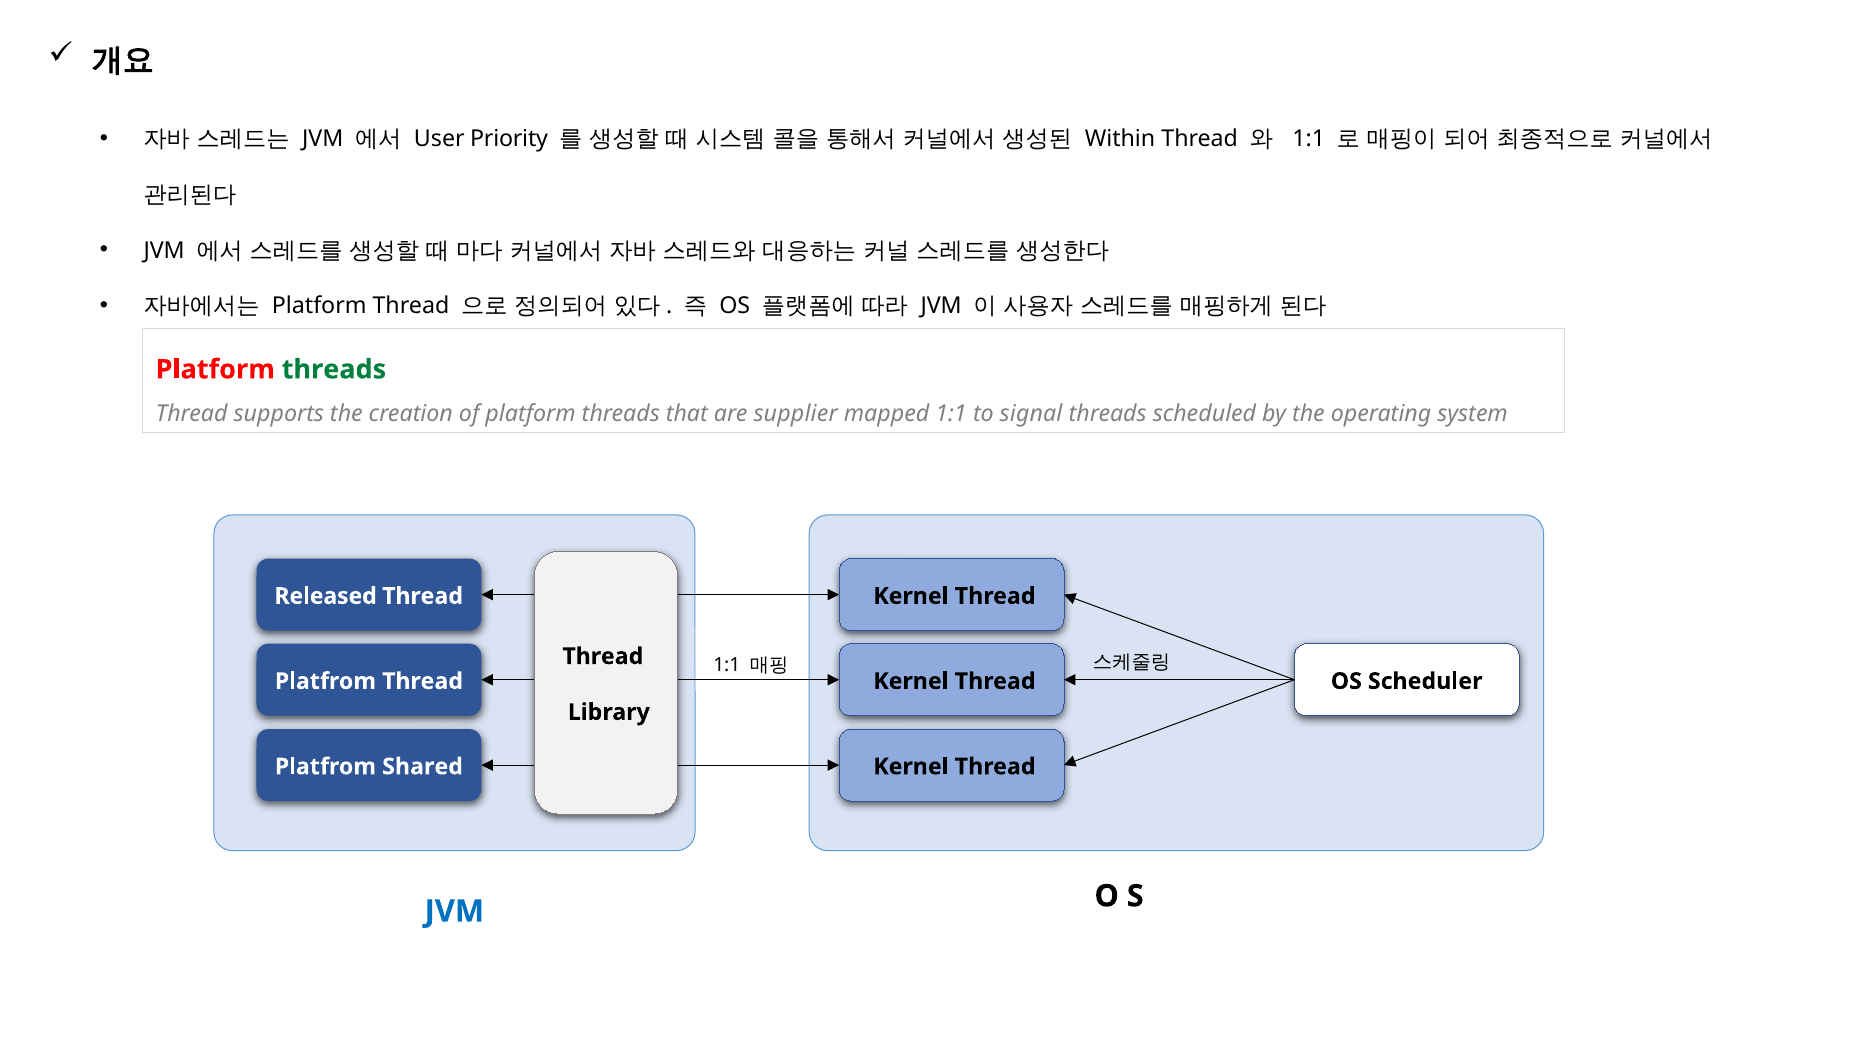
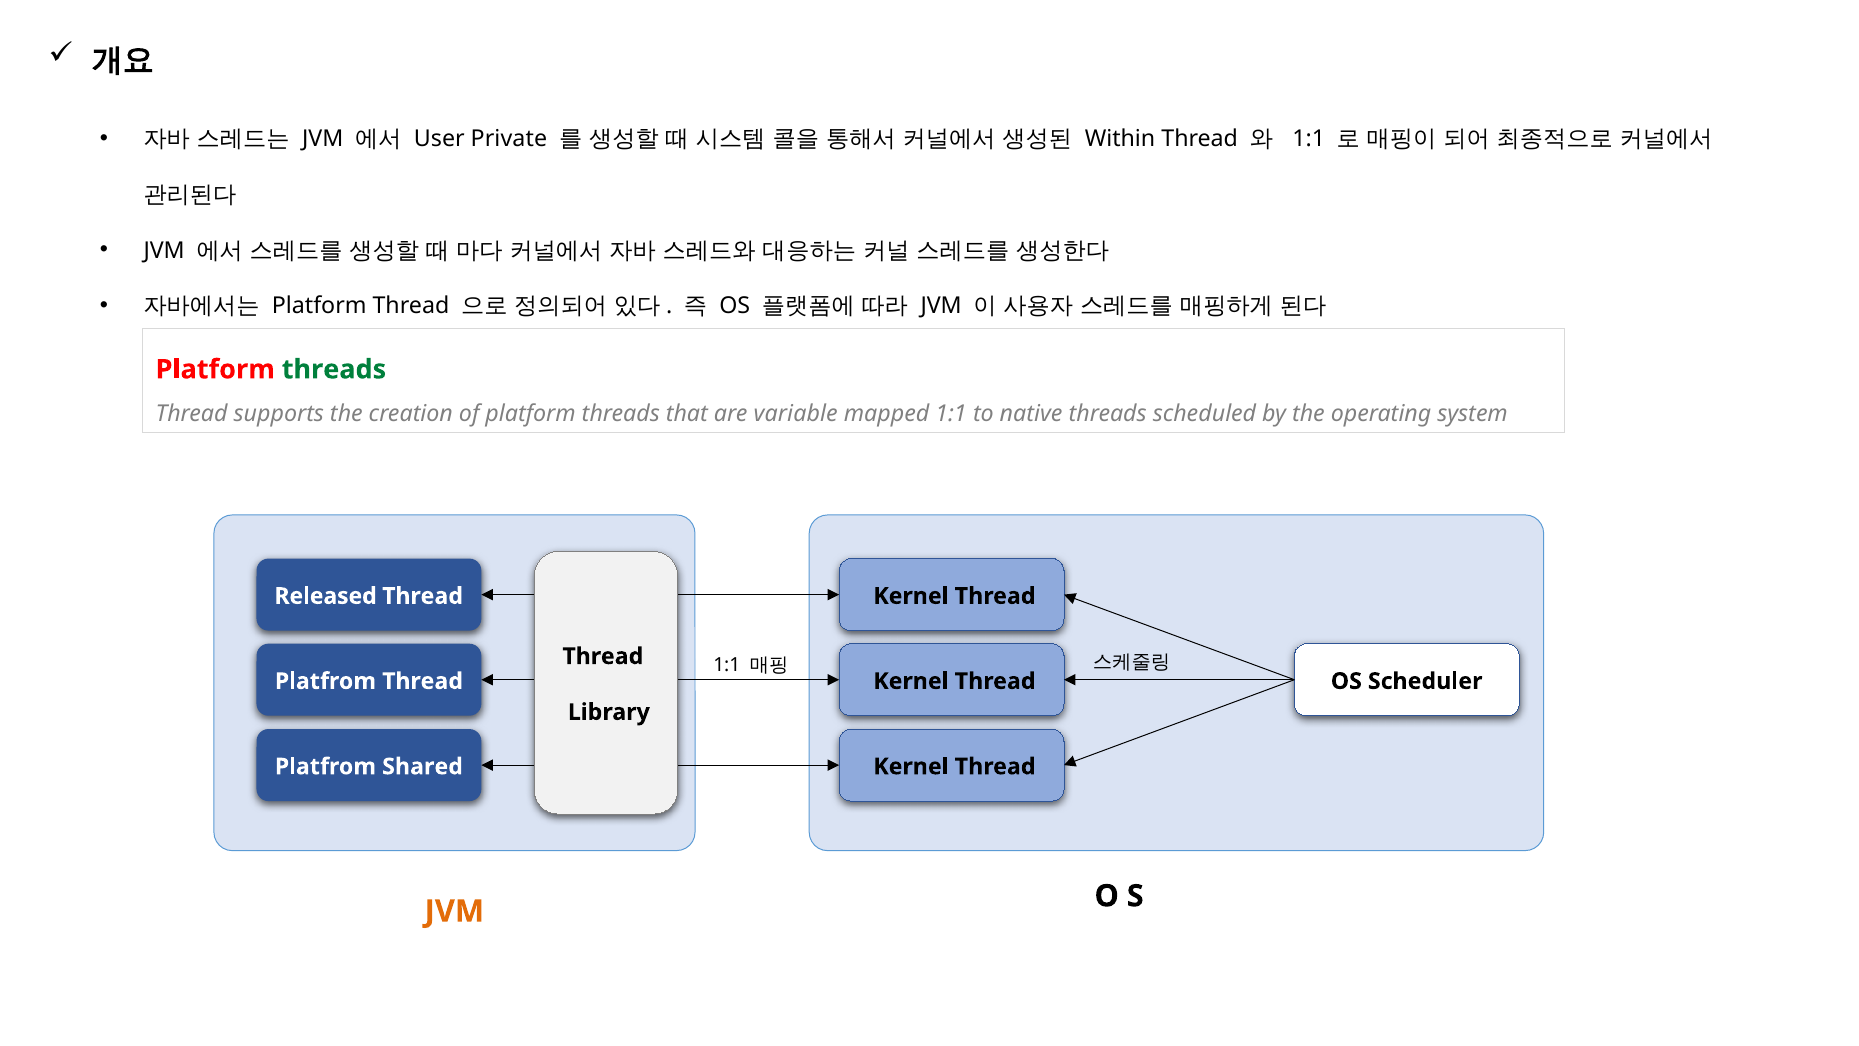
Priority: Priority -> Private
supplier: supplier -> variable
signal: signal -> native
JVM at (454, 911) colour: blue -> orange
